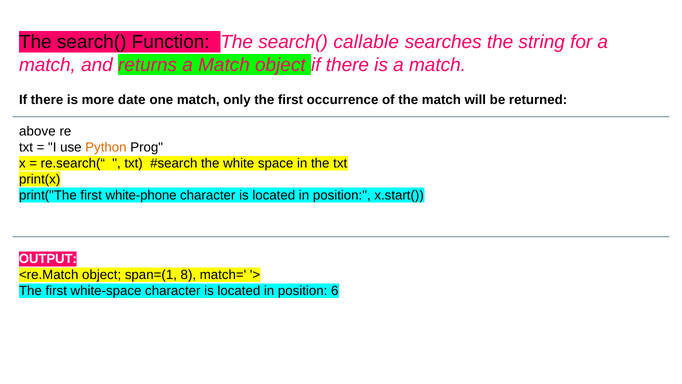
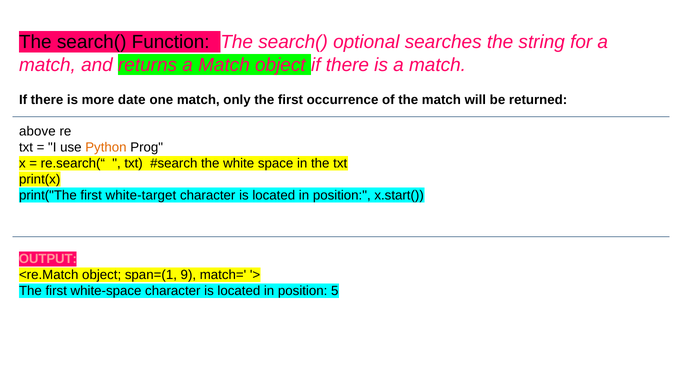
callable: callable -> optional
white-phone: white-phone -> white-target
OUTPUT colour: white -> pink
8: 8 -> 9
6: 6 -> 5
